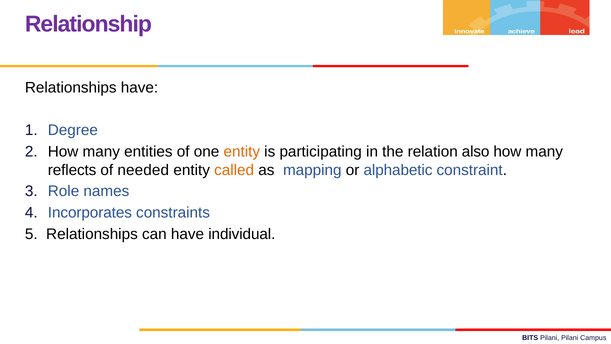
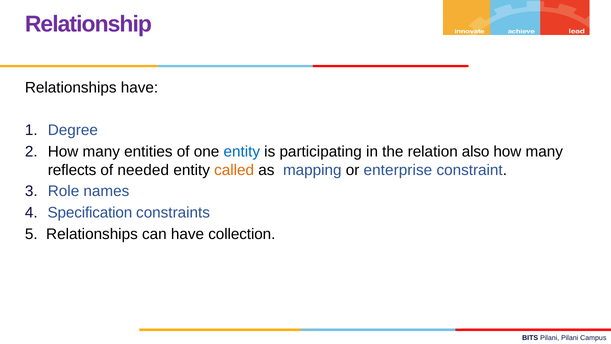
entity at (242, 152) colour: orange -> blue
alphabetic: alphabetic -> enterprise
Incorporates: Incorporates -> Specification
individual: individual -> collection
